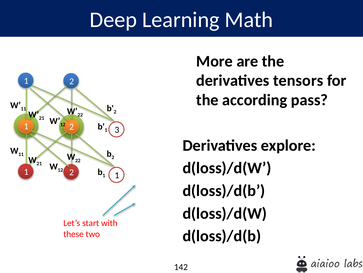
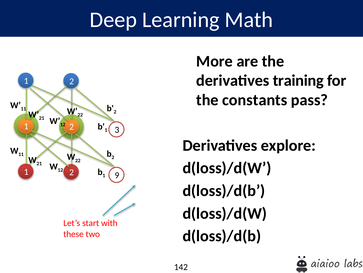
tensors: tensors -> training
according: according -> constants
1 at (117, 175): 1 -> 9
